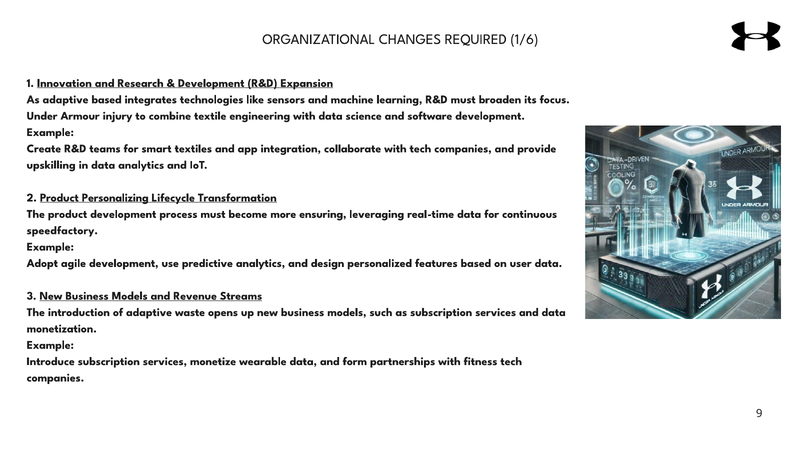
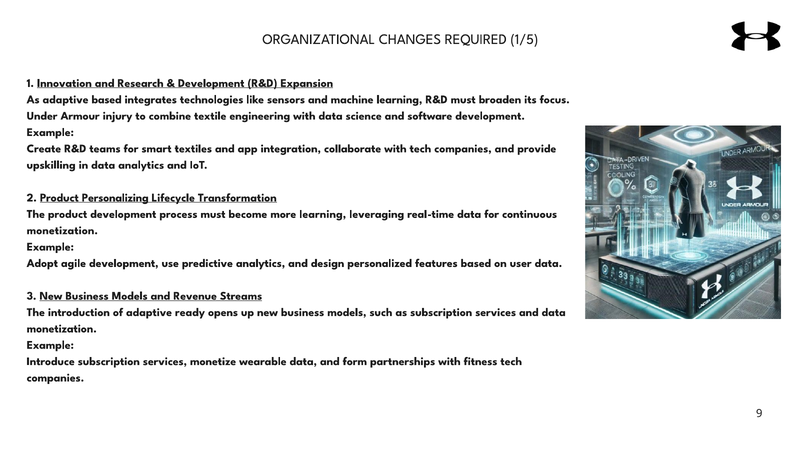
1/6: 1/6 -> 1/5
more ensuring: ensuring -> learning
speedfactory at (62, 230): speedfactory -> monetization
waste: waste -> ready
